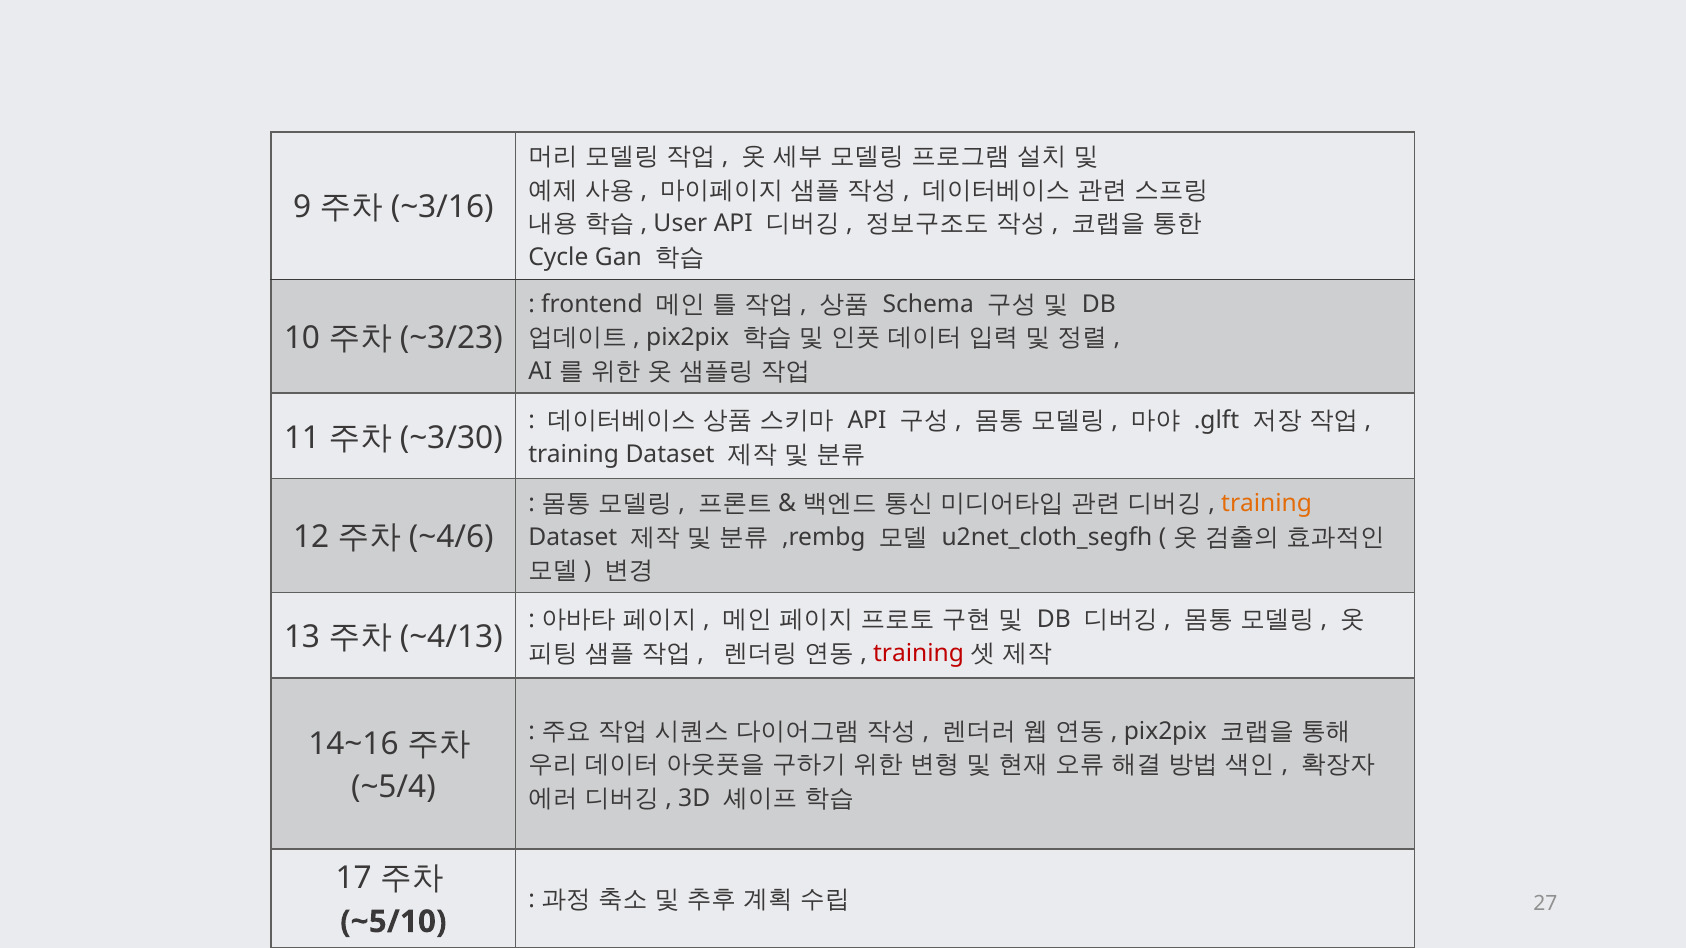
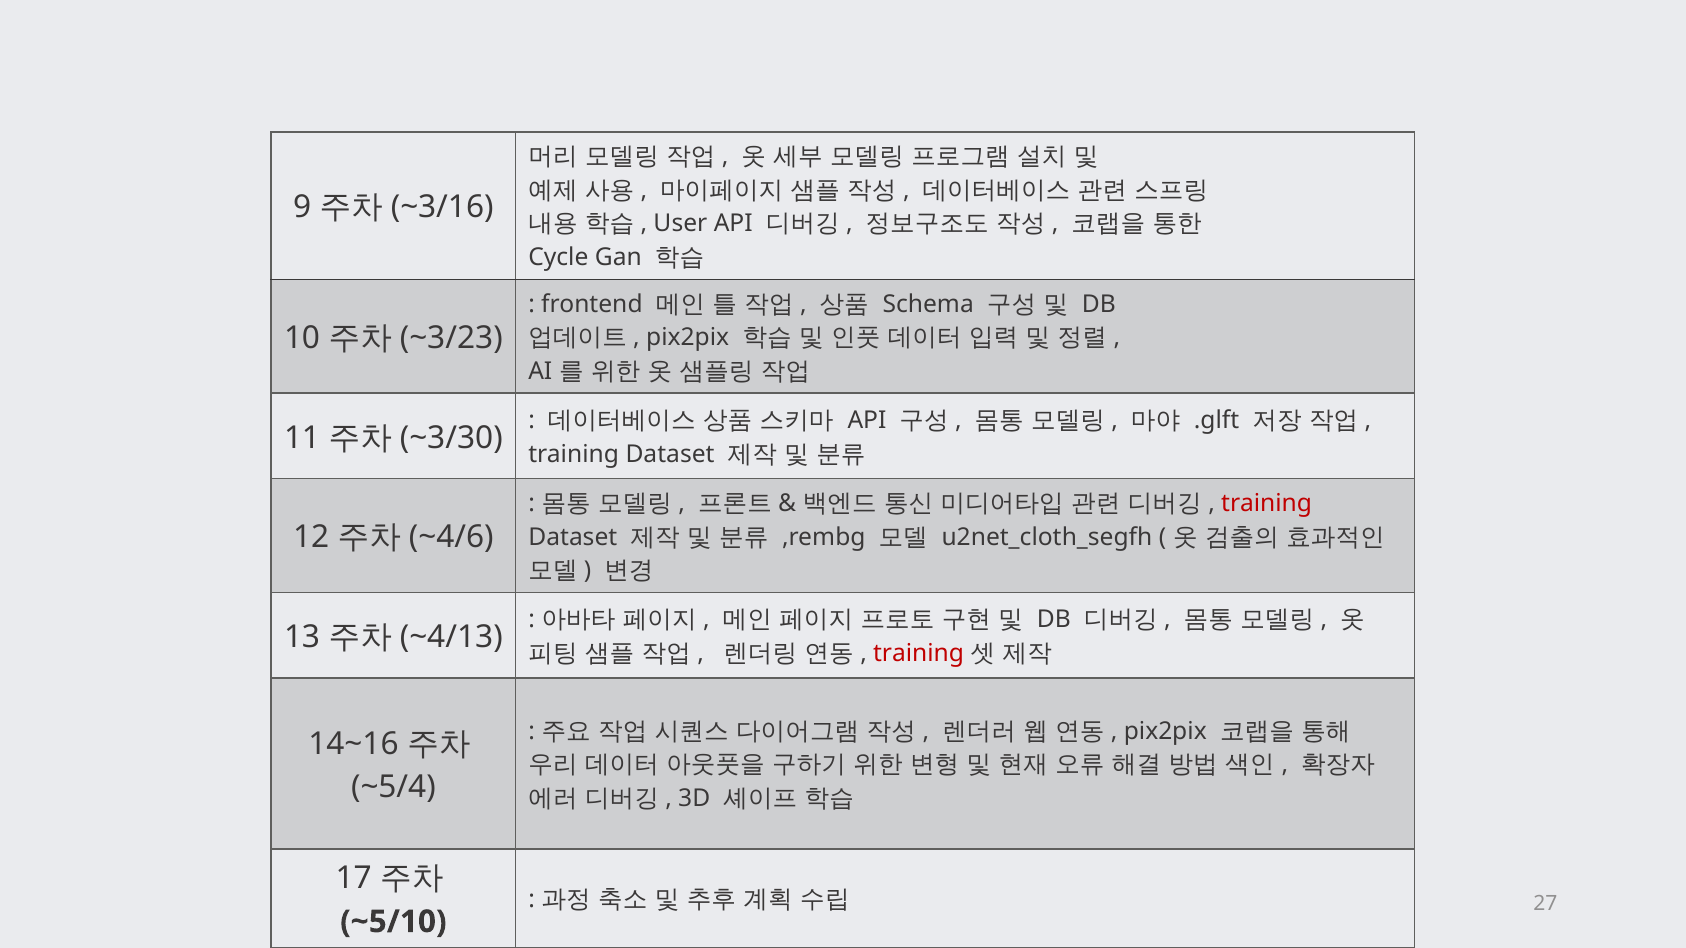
training at (1267, 503) colour: orange -> red
